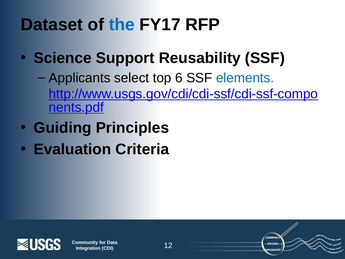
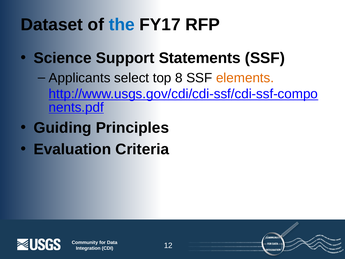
Reusability: Reusability -> Statements
6: 6 -> 8
elements colour: blue -> orange
